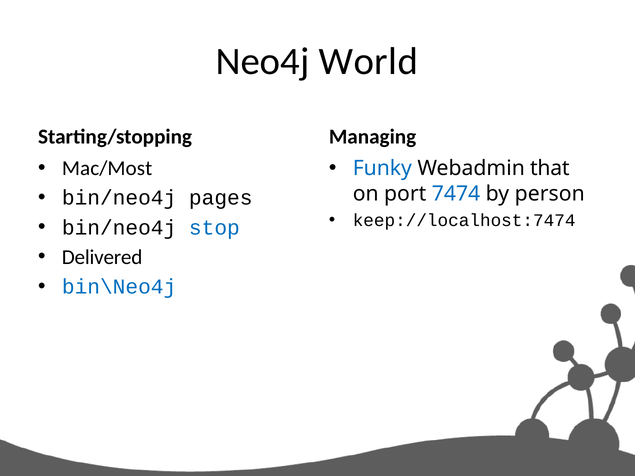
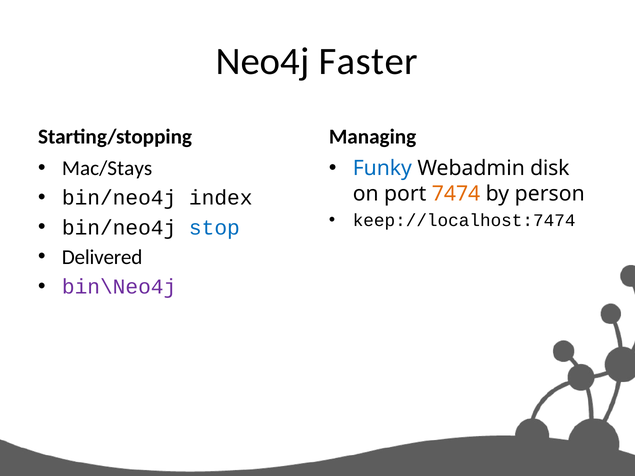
World: World -> Faster
Mac/Most: Mac/Most -> Mac/Stays
that: that -> disk
pages: pages -> index
7474 colour: blue -> orange
bin\Neo4j colour: blue -> purple
